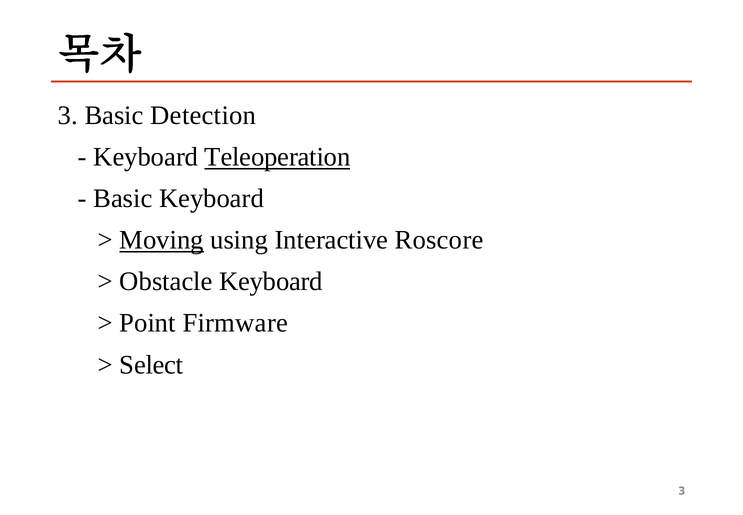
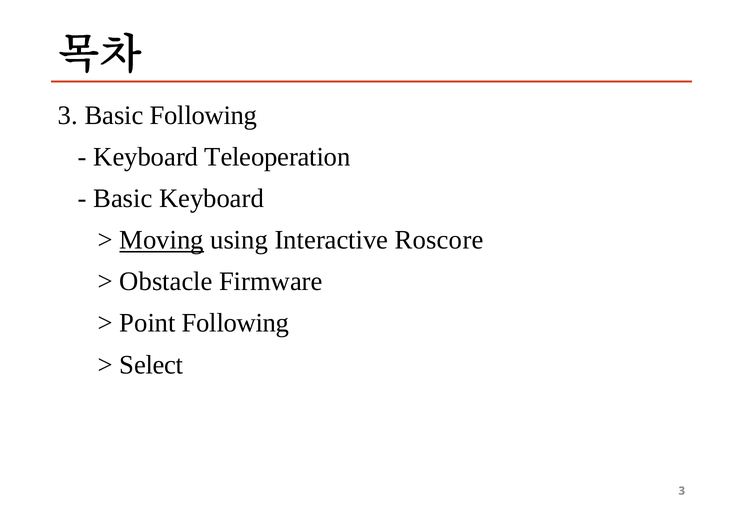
Basic Detection: Detection -> Following
Teleoperation underline: present -> none
Obstacle Keyboard: Keyboard -> Firmware
Point Firmware: Firmware -> Following
